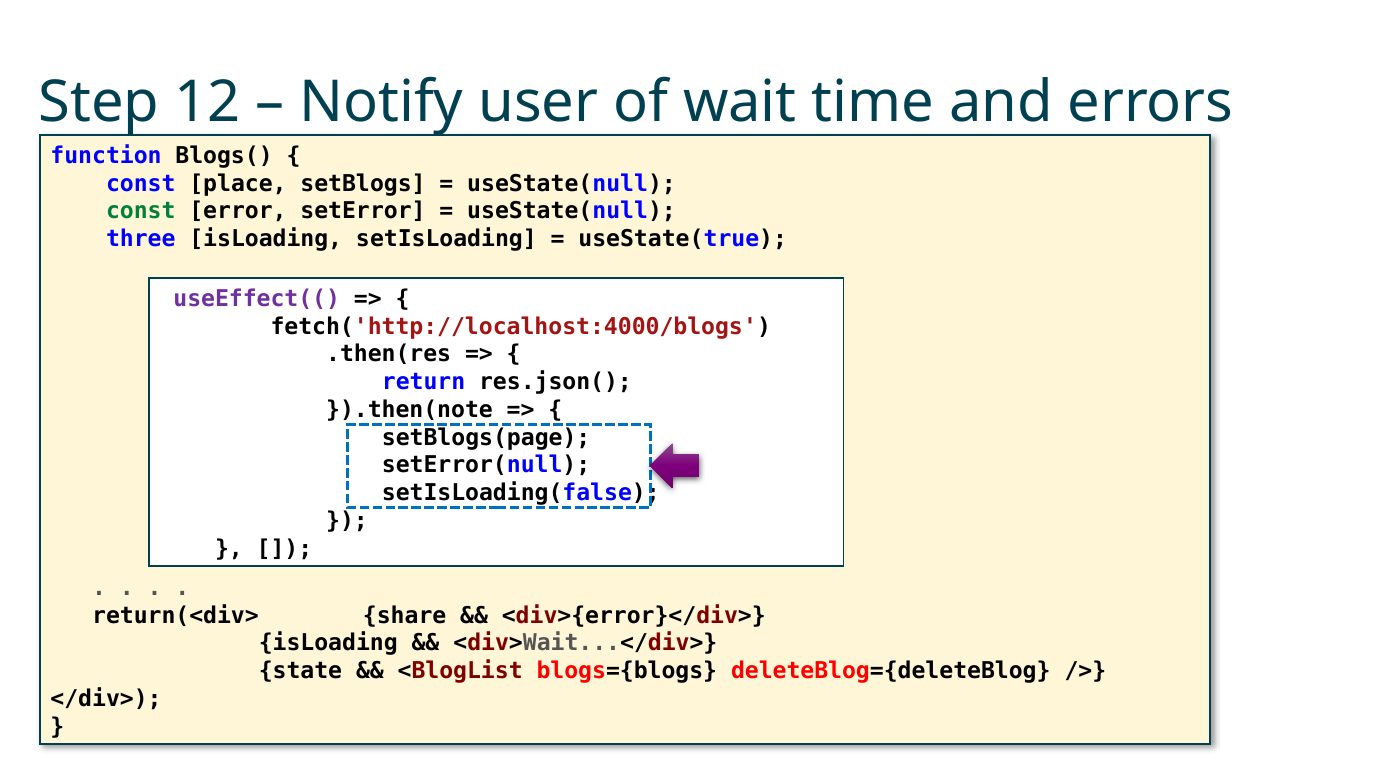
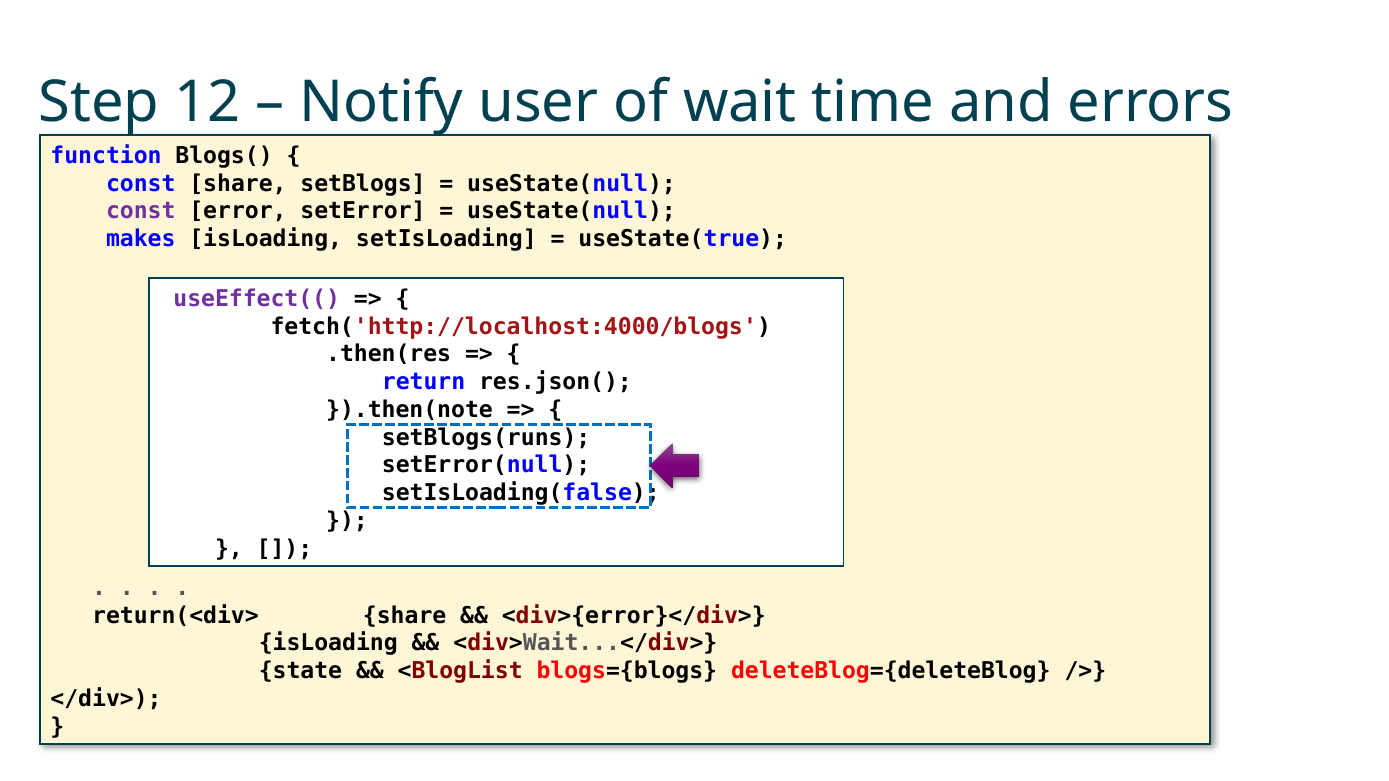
const place: place -> share
const at (141, 211) colour: green -> purple
three: three -> makes
setBlogs(page: setBlogs(page -> setBlogs(runs
